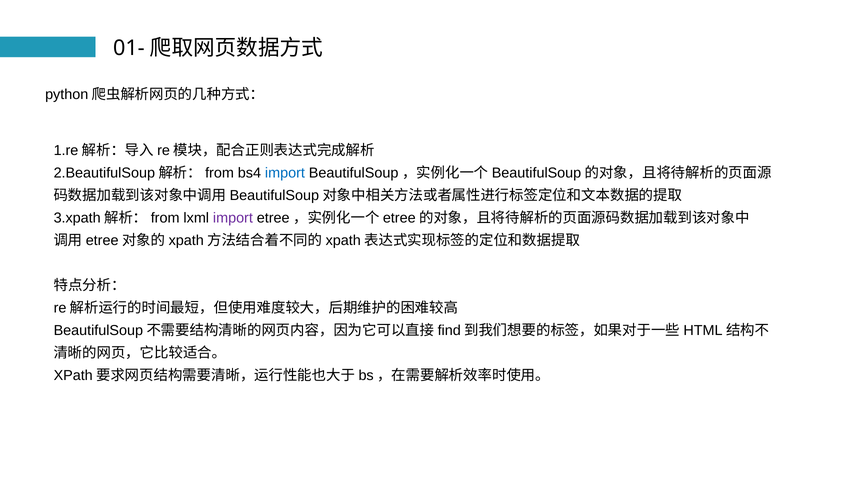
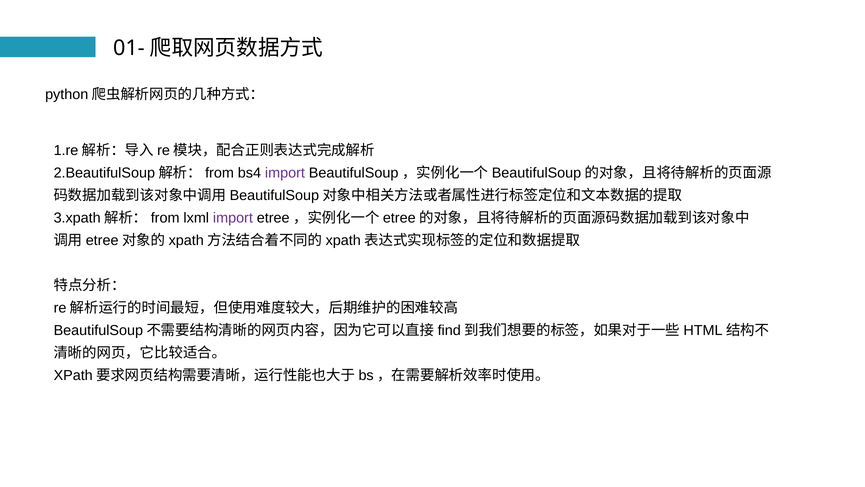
import at (285, 173) colour: blue -> purple
